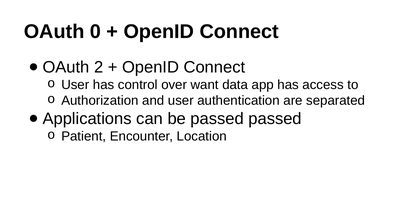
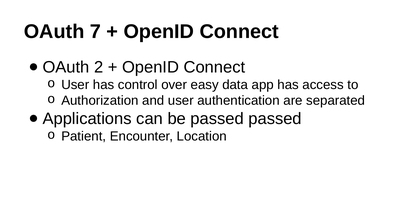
0: 0 -> 7
want: want -> easy
